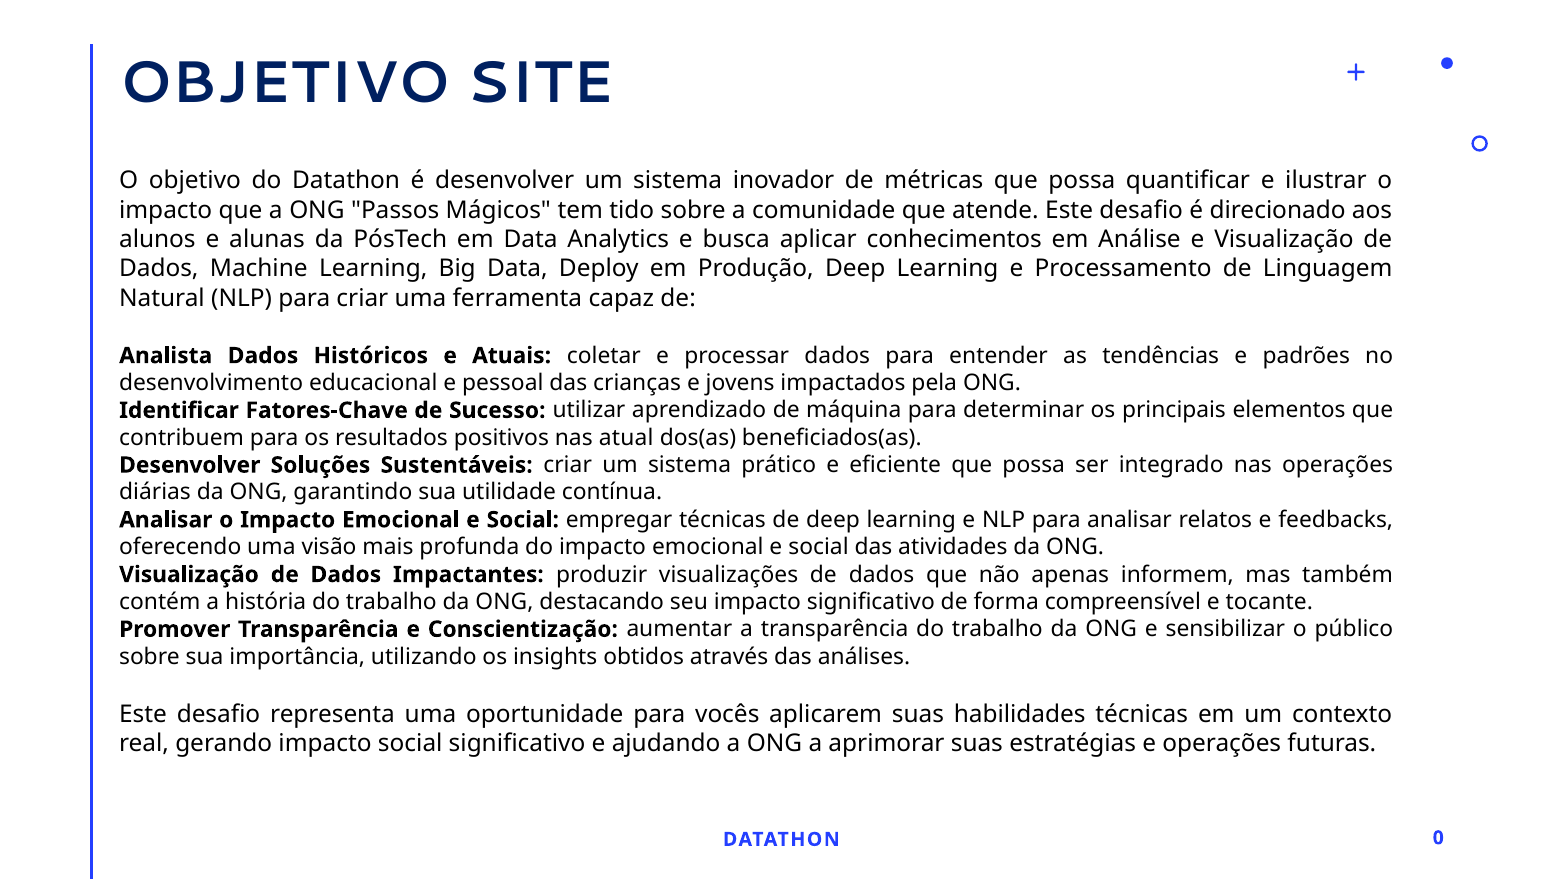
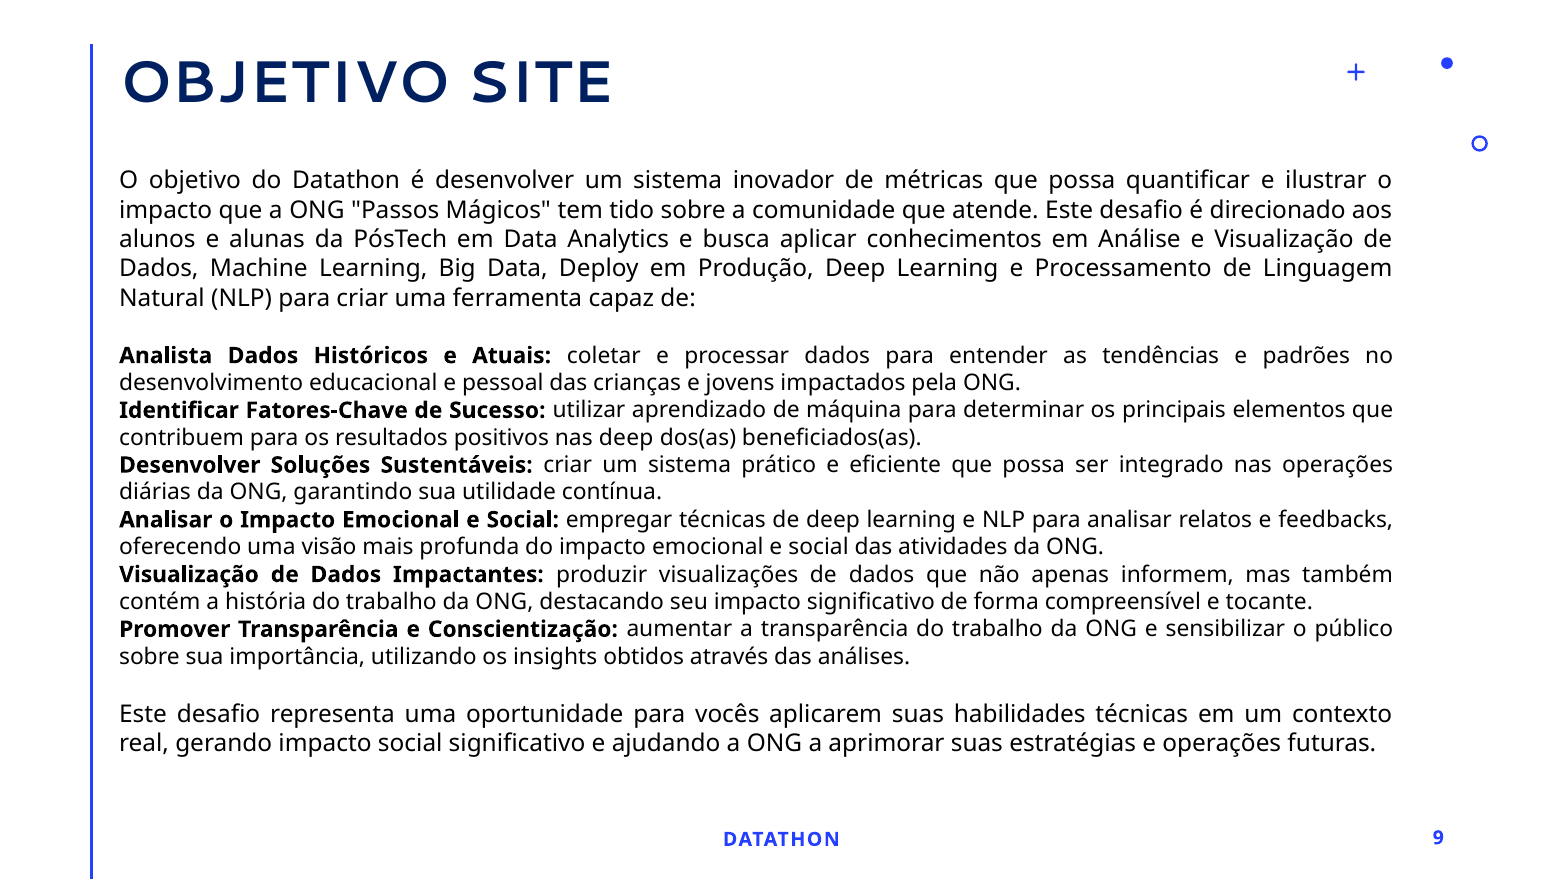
nas atual: atual -> deep
0: 0 -> 9
